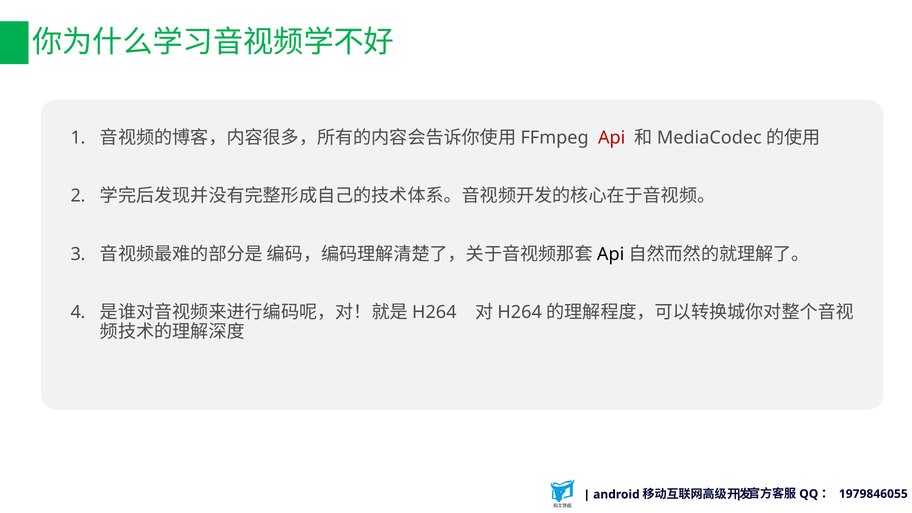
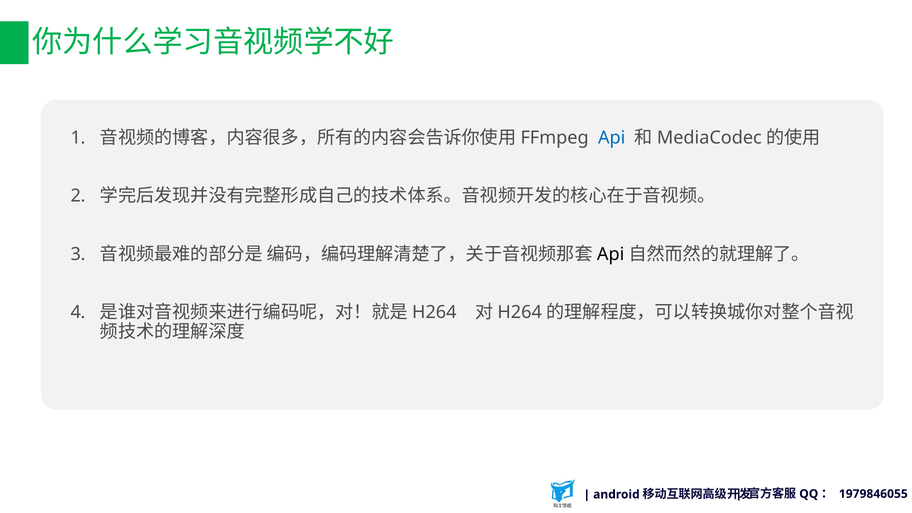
Api at (612, 138) colour: red -> blue
